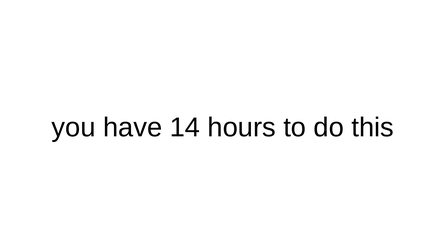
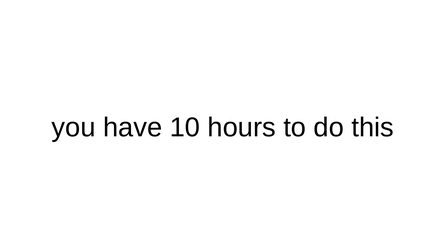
14: 14 -> 10
